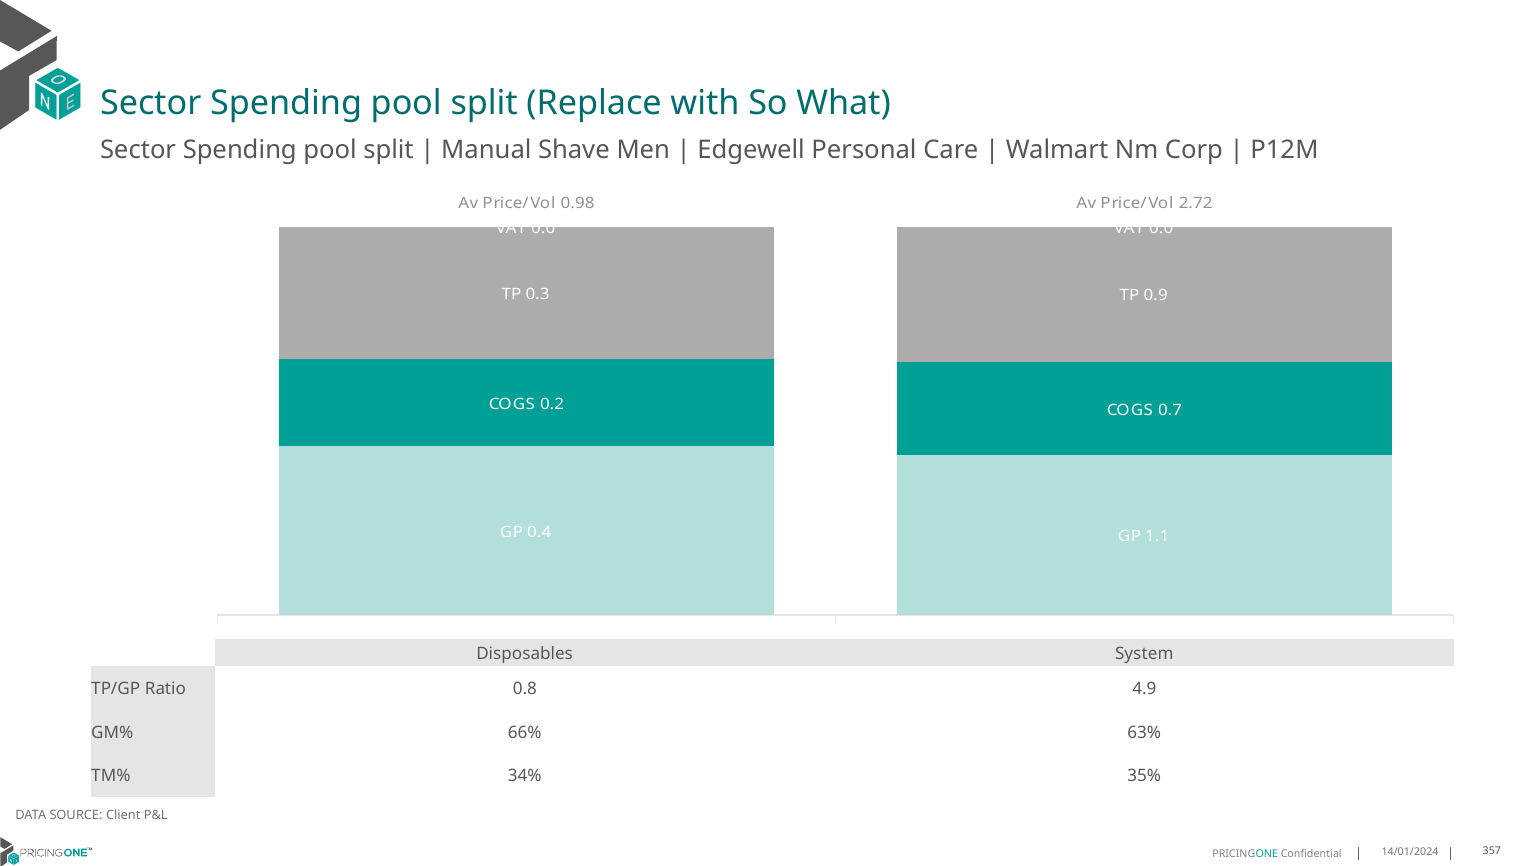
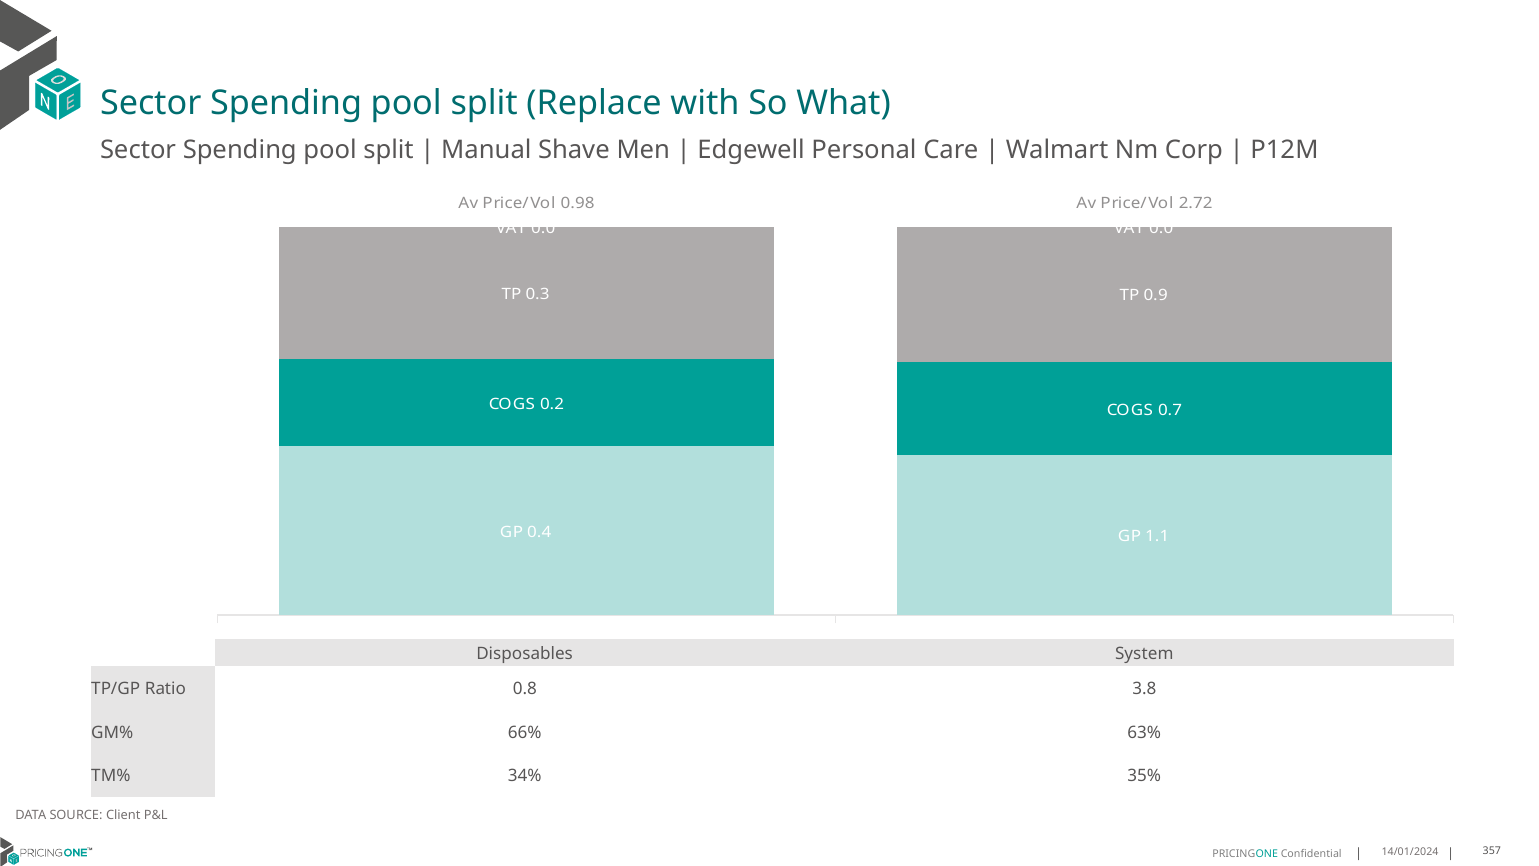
4.9: 4.9 -> 3.8
